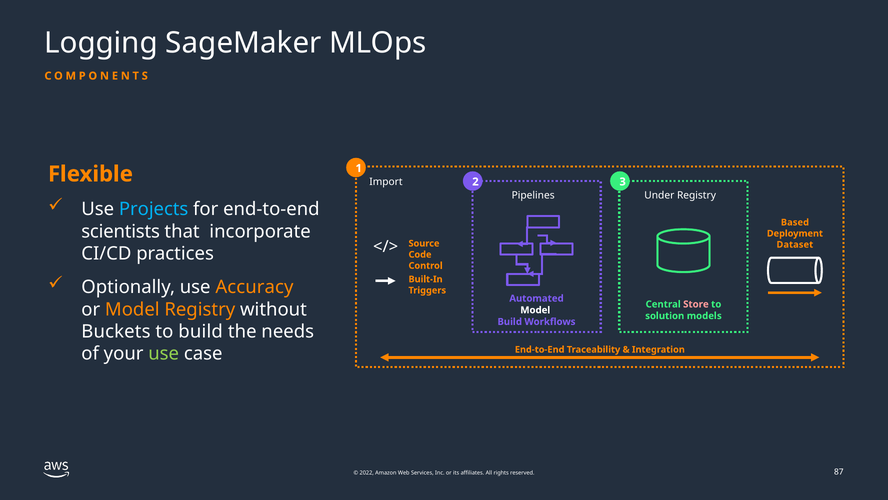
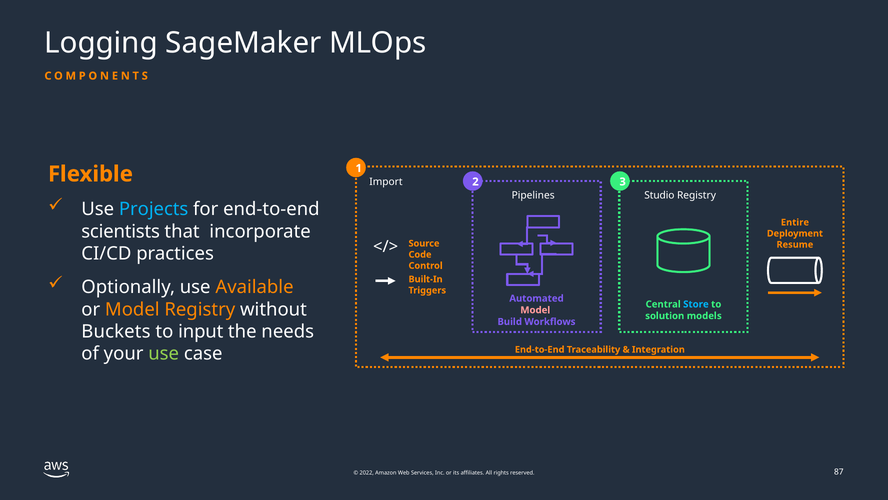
Under: Under -> Studio
Based: Based -> Entire
Dataset: Dataset -> Resume
Accuracy: Accuracy -> Available
Store colour: pink -> light blue
Model at (535, 310) colour: white -> pink
to build: build -> input
